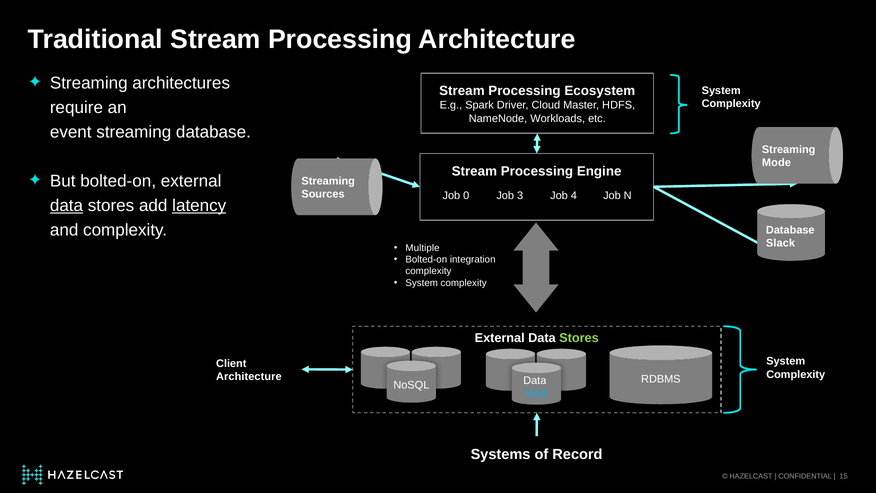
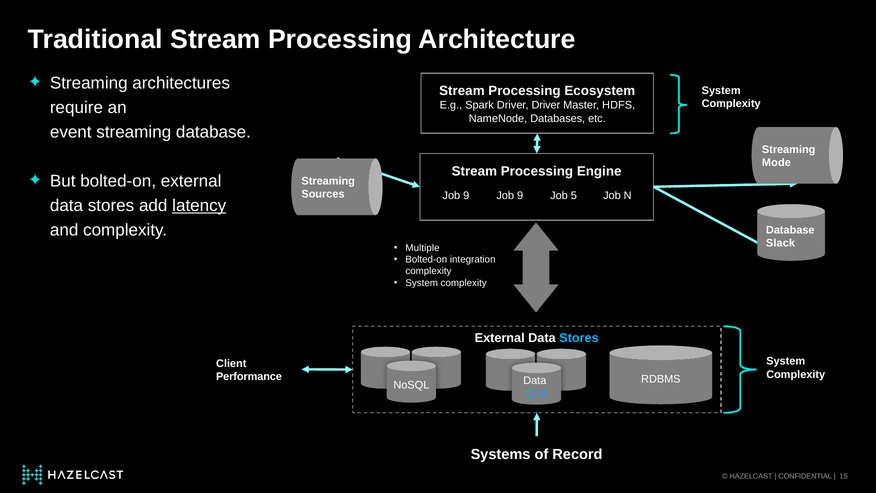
Driver Cloud: Cloud -> Driver
Workloads: Workloads -> Databases
0 at (466, 196): 0 -> 9
3 at (520, 196): 3 -> 9
4: 4 -> 5
data at (66, 205) underline: present -> none
Stores at (579, 338) colour: light green -> light blue
Architecture at (249, 376): Architecture -> Performance
